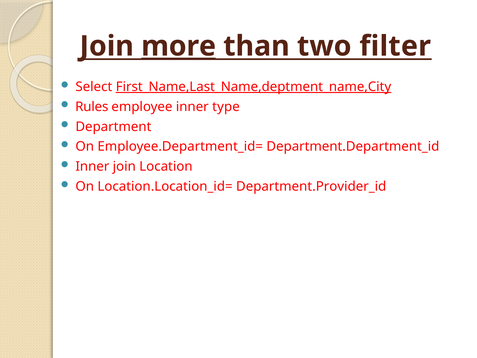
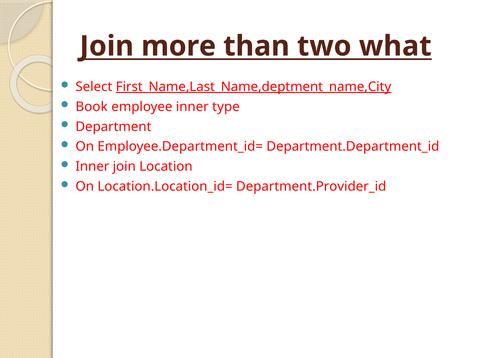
more underline: present -> none
filter: filter -> what
Rules: Rules -> Book
